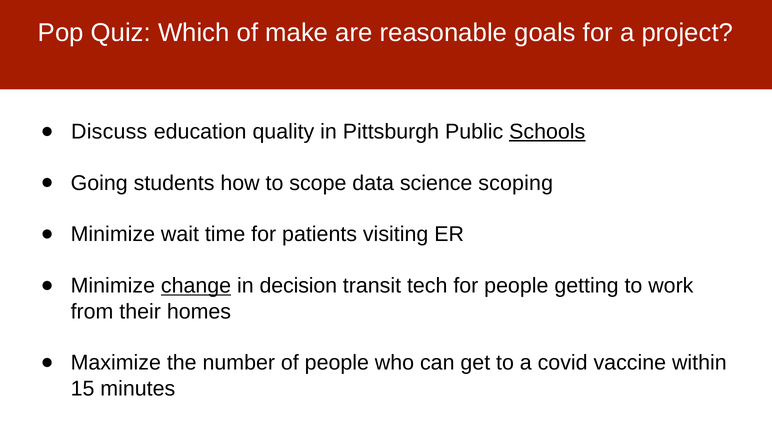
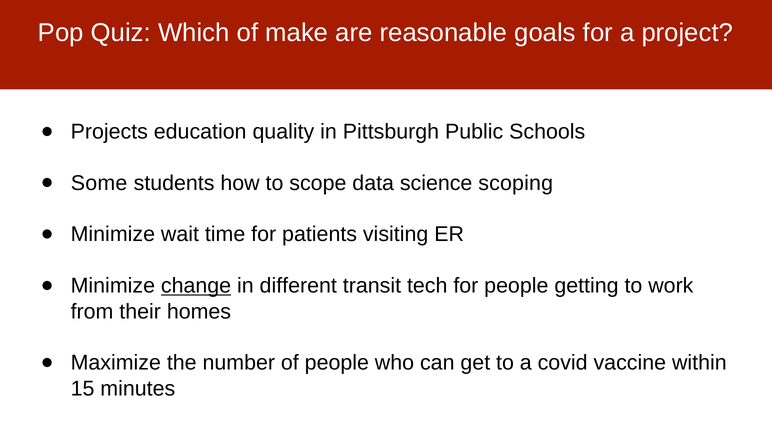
Discuss: Discuss -> Projects
Schools underline: present -> none
Going: Going -> Some
decision: decision -> different
